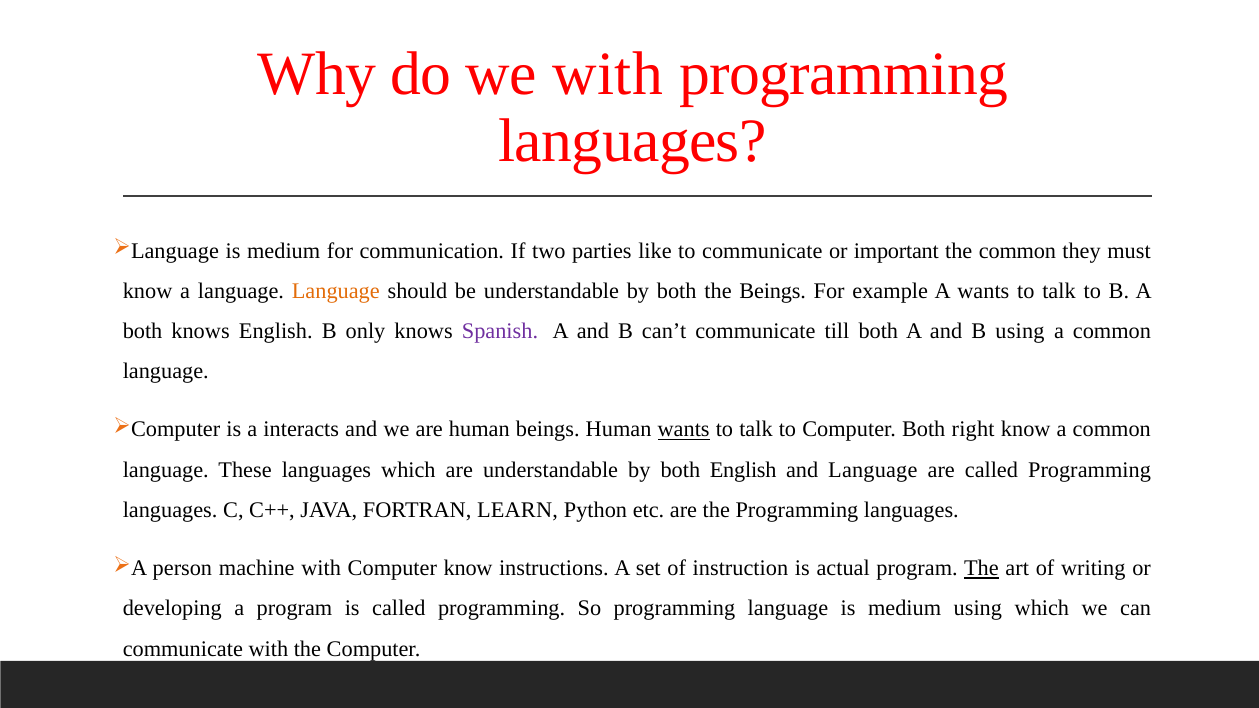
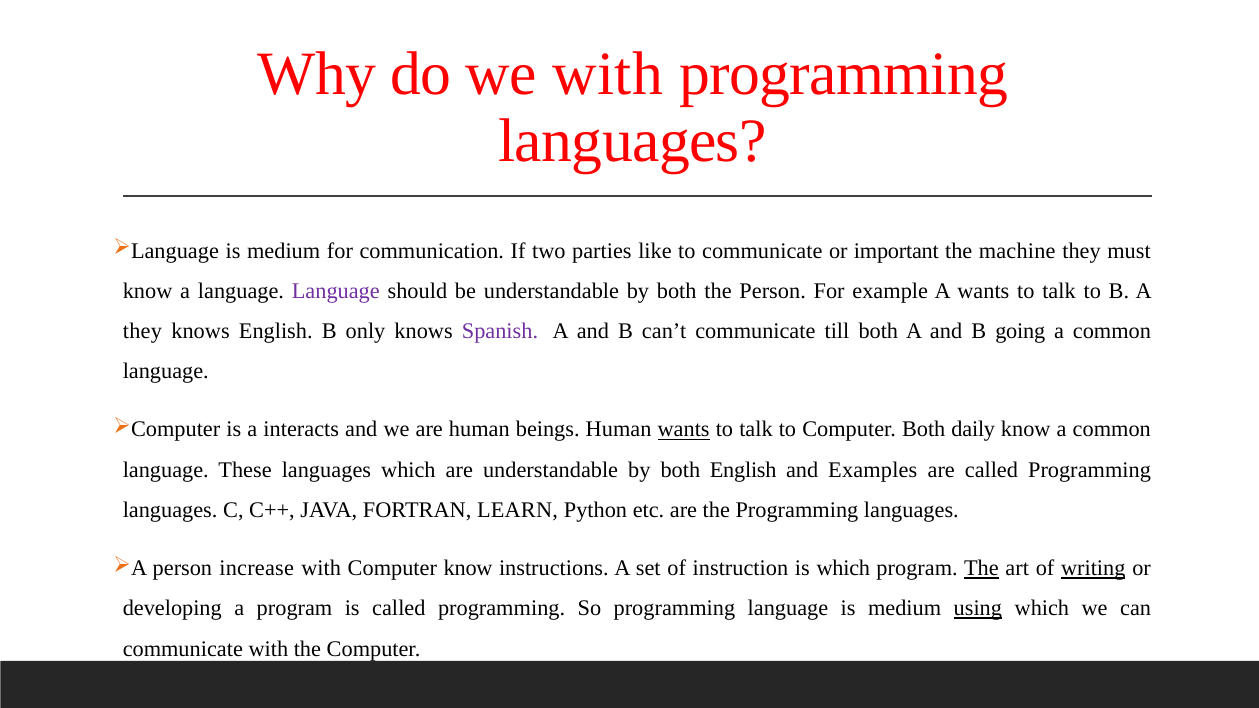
the common: common -> machine
Language at (336, 291) colour: orange -> purple
the Beings: Beings -> Person
both at (143, 331): both -> they
B using: using -> going
right: right -> daily
and Language: Language -> Examples
machine: machine -> increase
is actual: actual -> which
writing underline: none -> present
using at (978, 609) underline: none -> present
